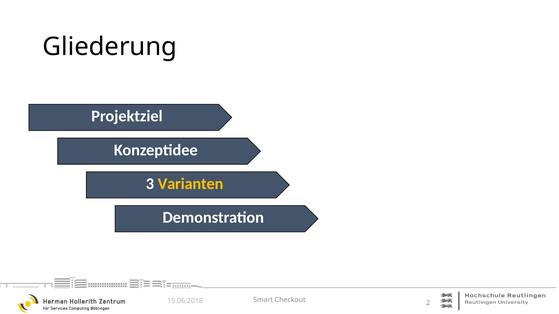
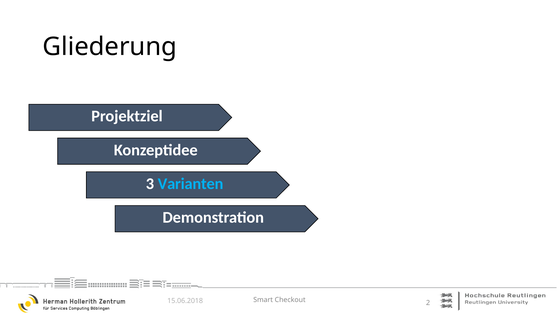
Varianten colour: yellow -> light blue
